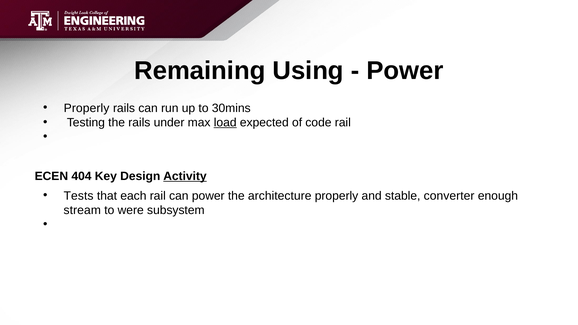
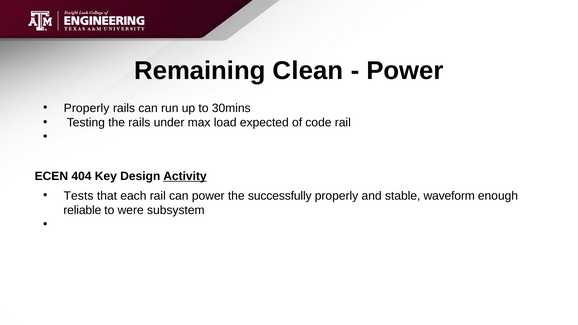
Using: Using -> Clean
load underline: present -> none
architecture: architecture -> successfully
converter: converter -> waveform
stream: stream -> reliable
